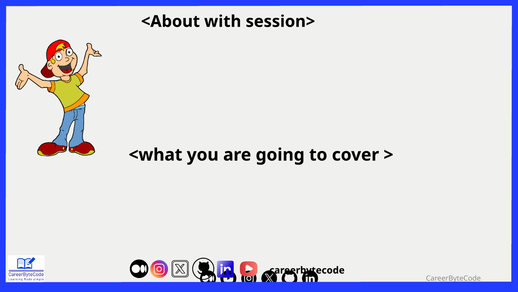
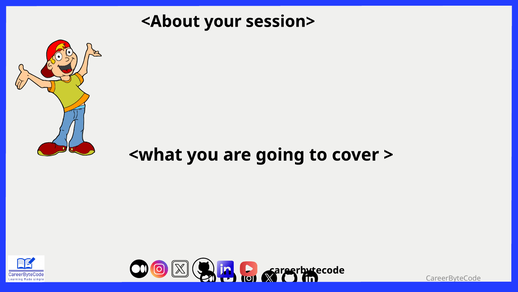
with: with -> your
